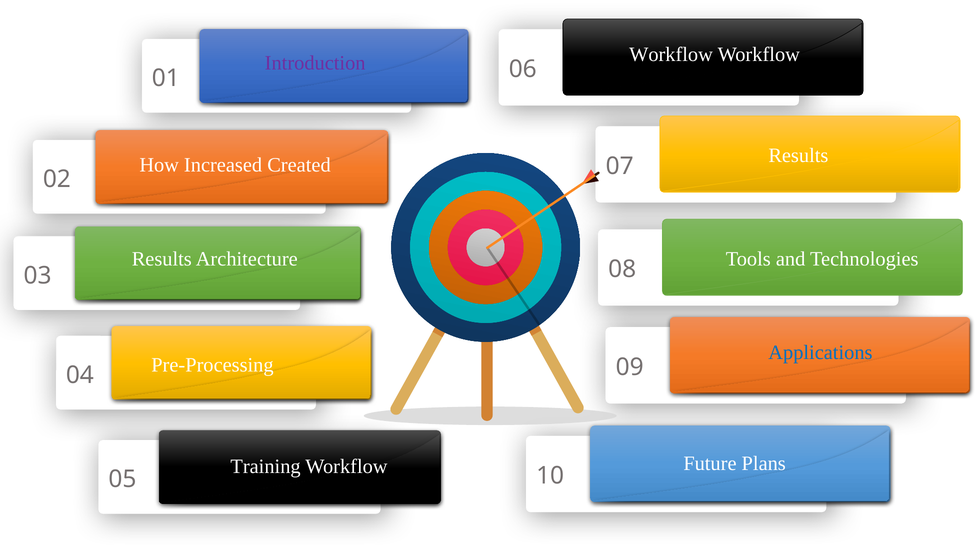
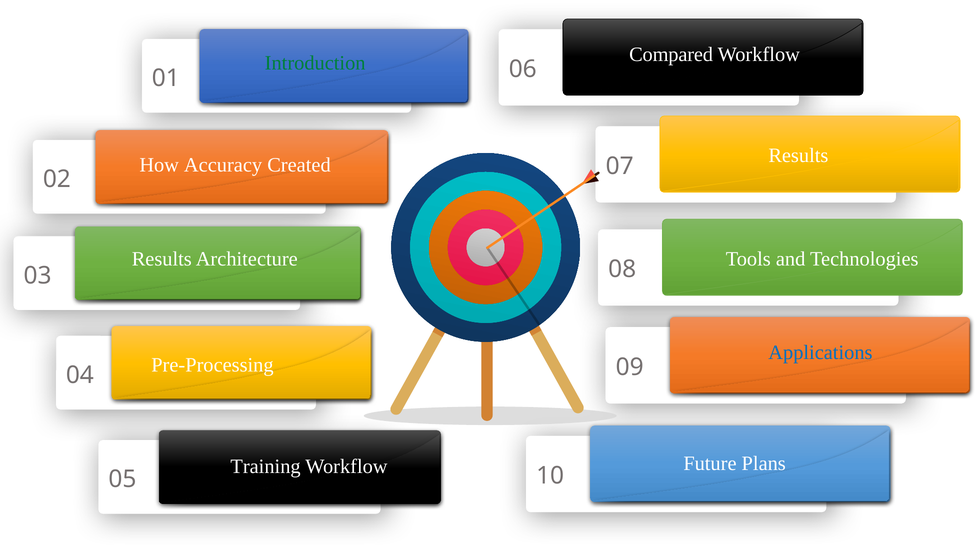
Workflow at (671, 55): Workflow -> Compared
Introduction colour: purple -> green
Increased: Increased -> Accuracy
